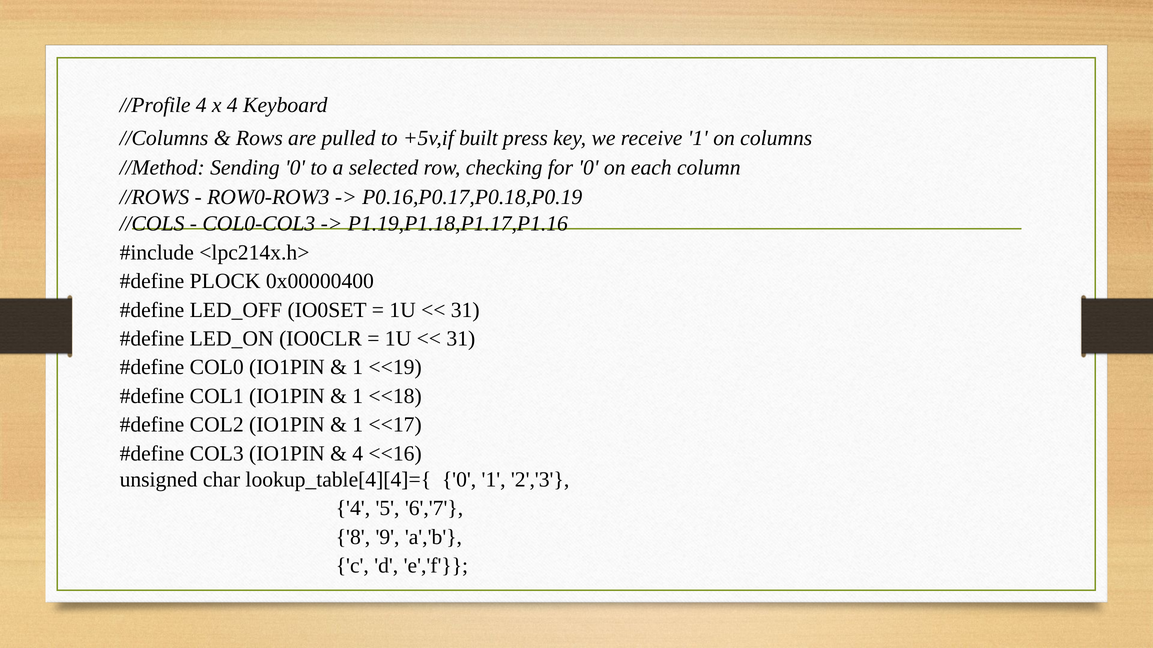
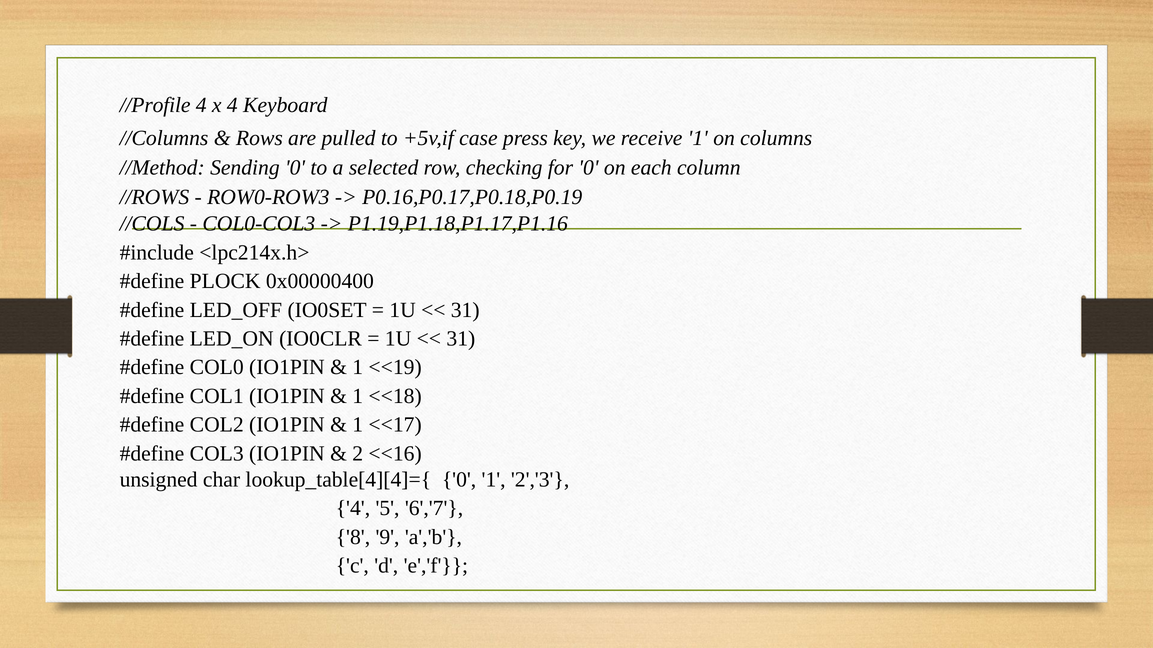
built: built -> case
4 at (358, 454): 4 -> 2
